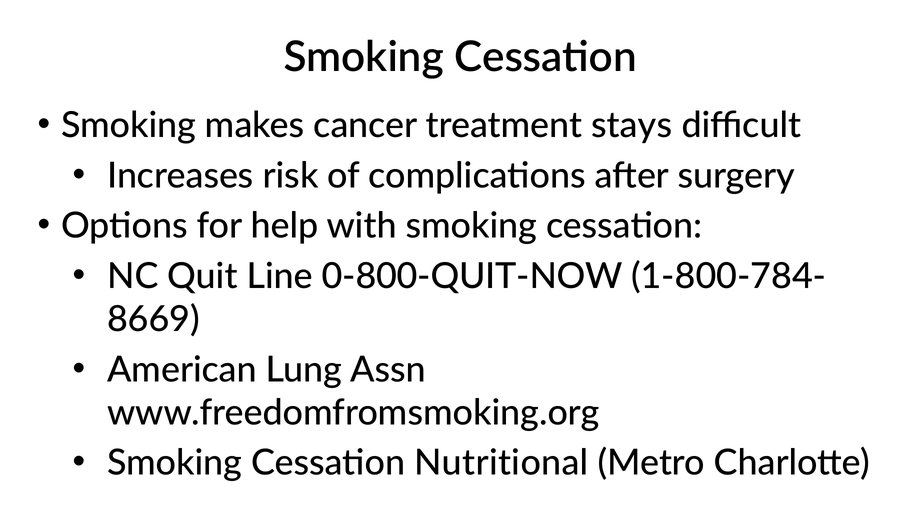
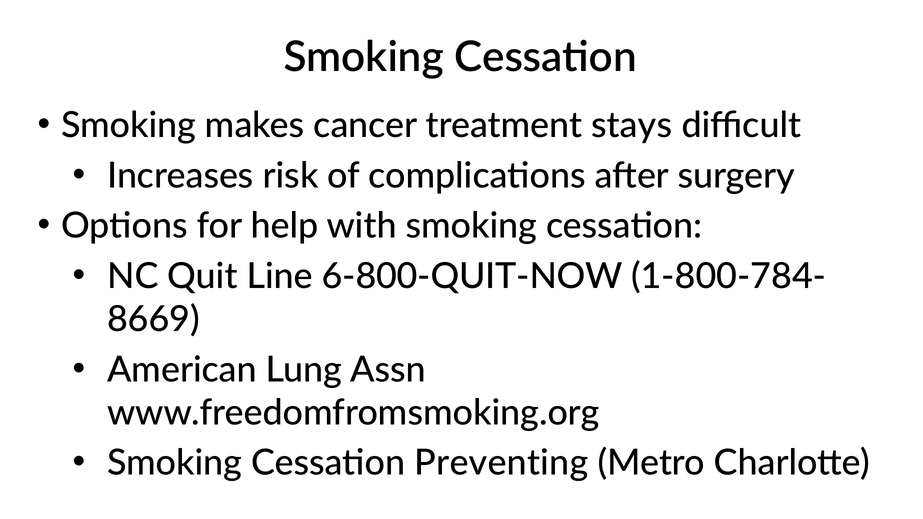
0-800-QUIT-NOW: 0-800-QUIT-NOW -> 6-800-QUIT-NOW
Nutritional: Nutritional -> Preventing
